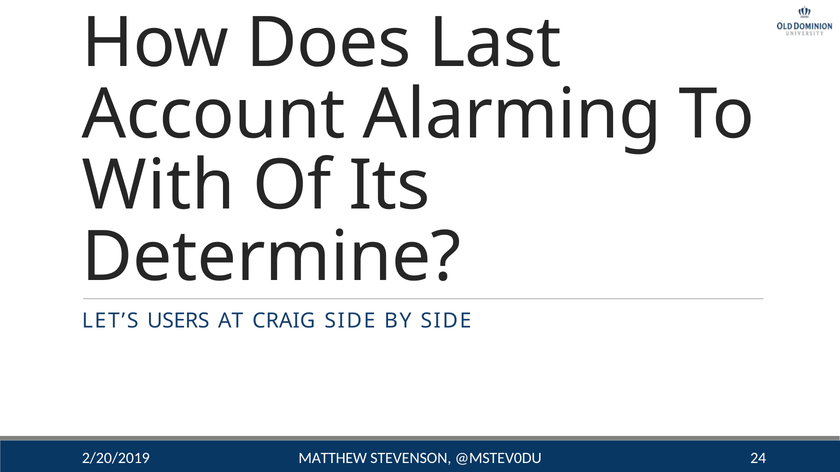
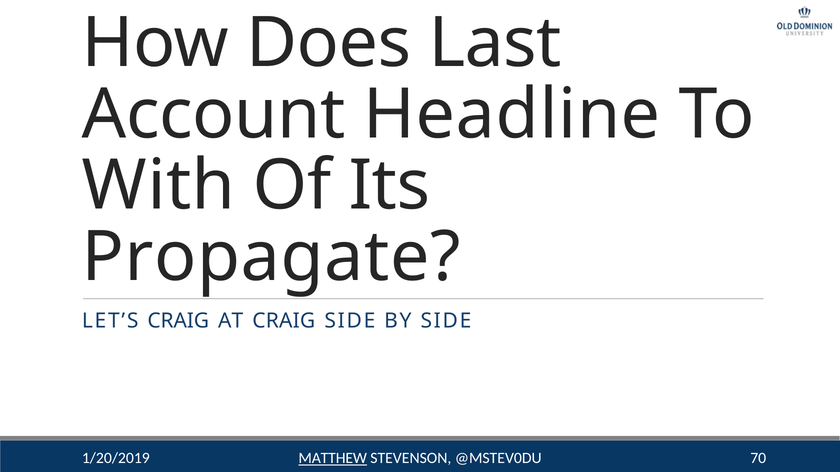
Alarming: Alarming -> Headline
Determine: Determine -> Propagate
LET’S USERS: USERS -> CRAIG
MATTHEW underline: none -> present
24: 24 -> 70
2/20/2019: 2/20/2019 -> 1/20/2019
